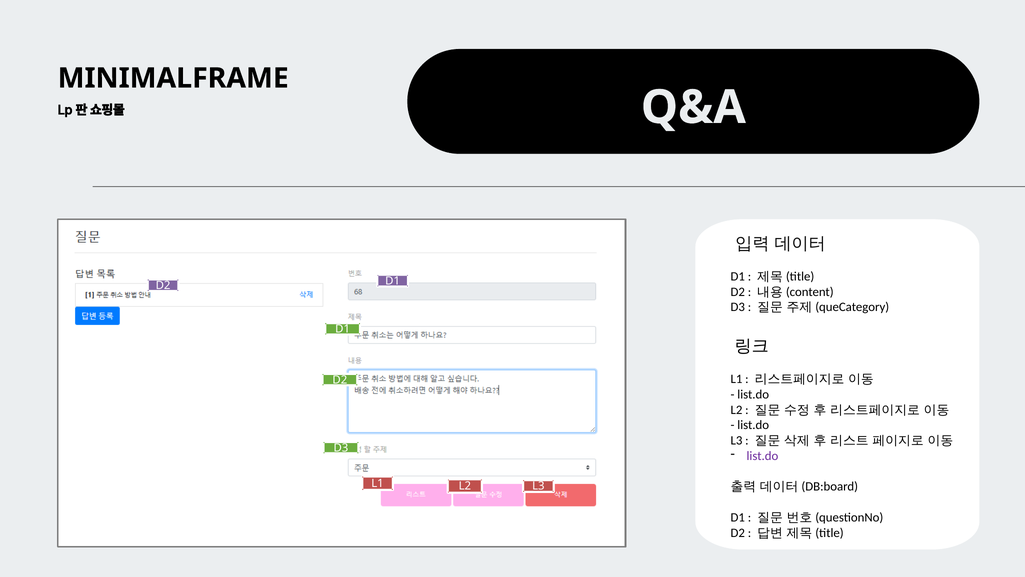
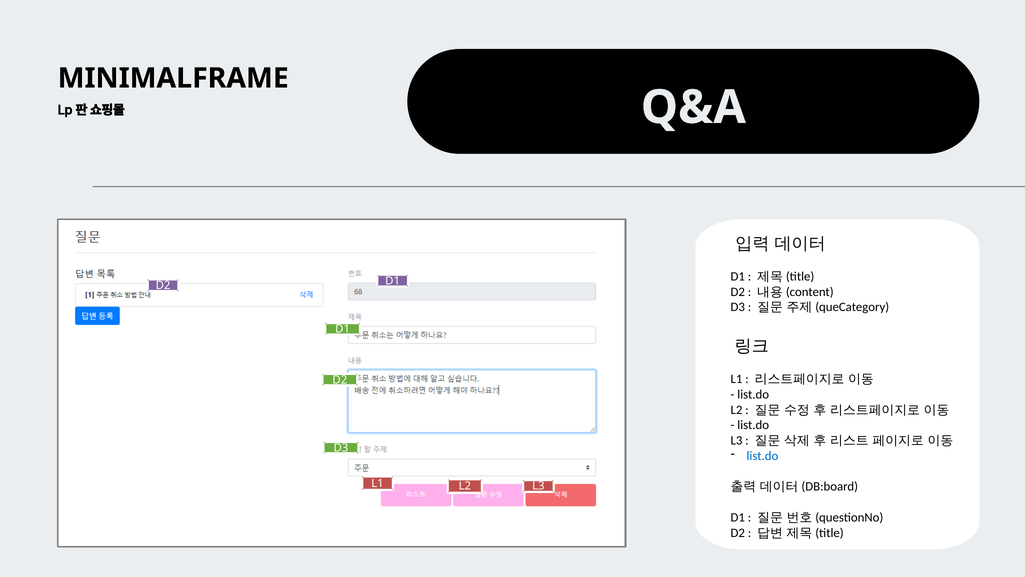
list.do at (762, 456) colour: purple -> blue
